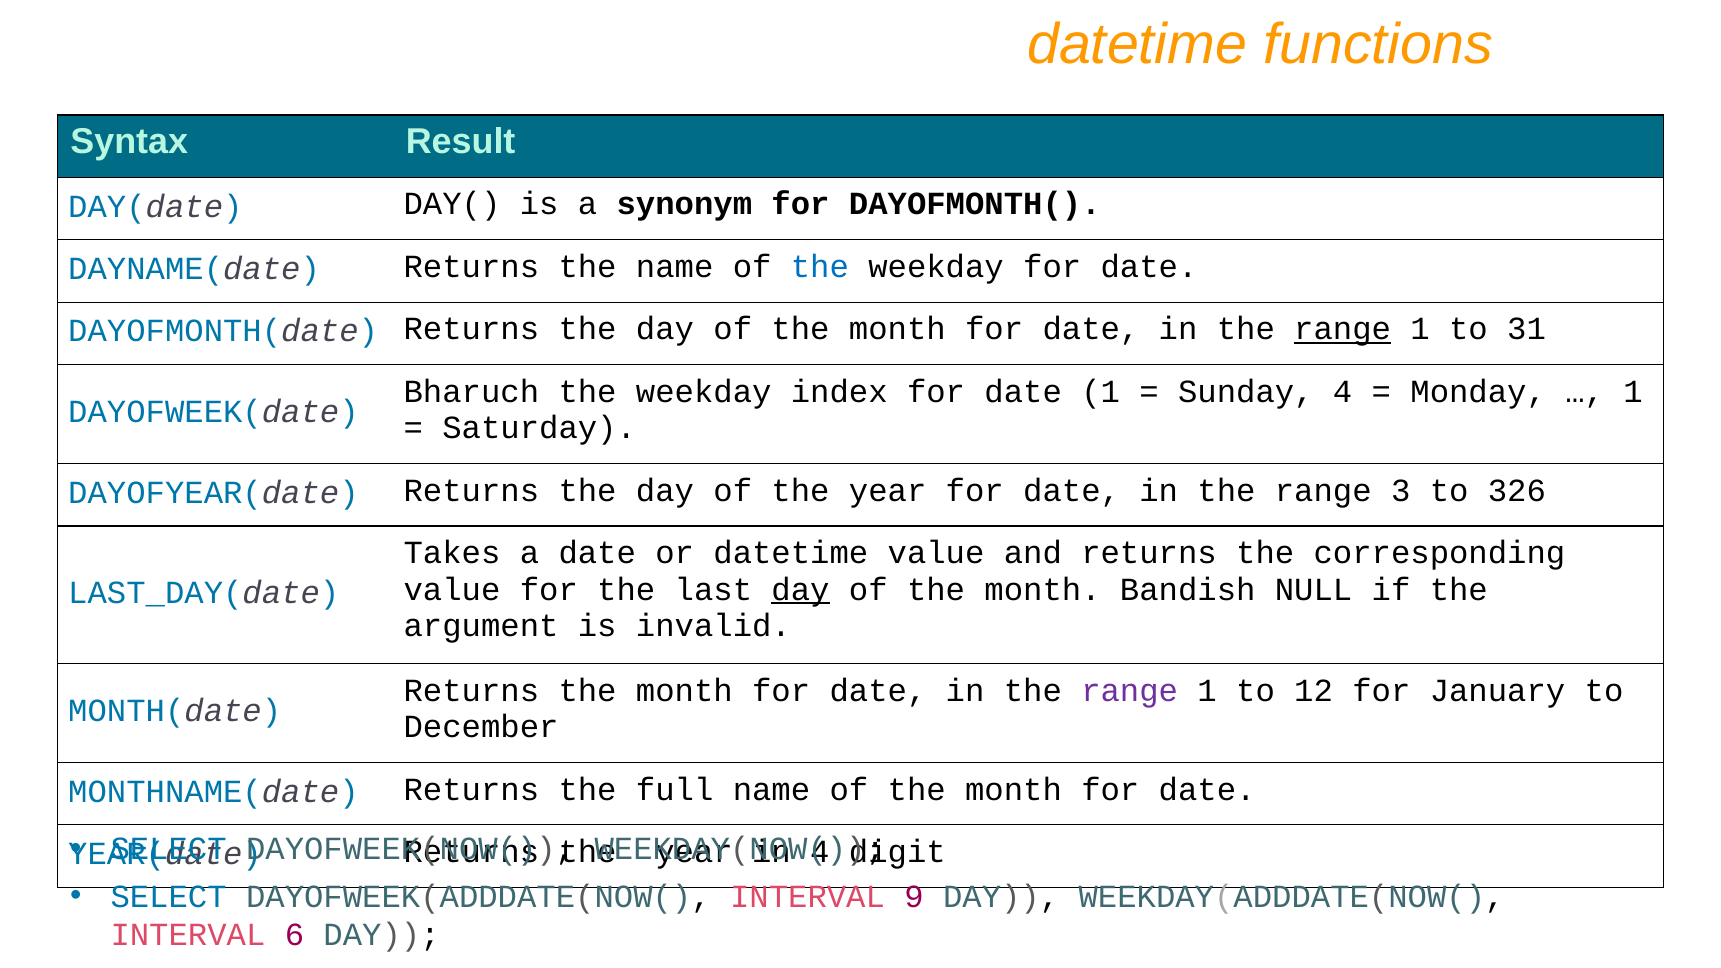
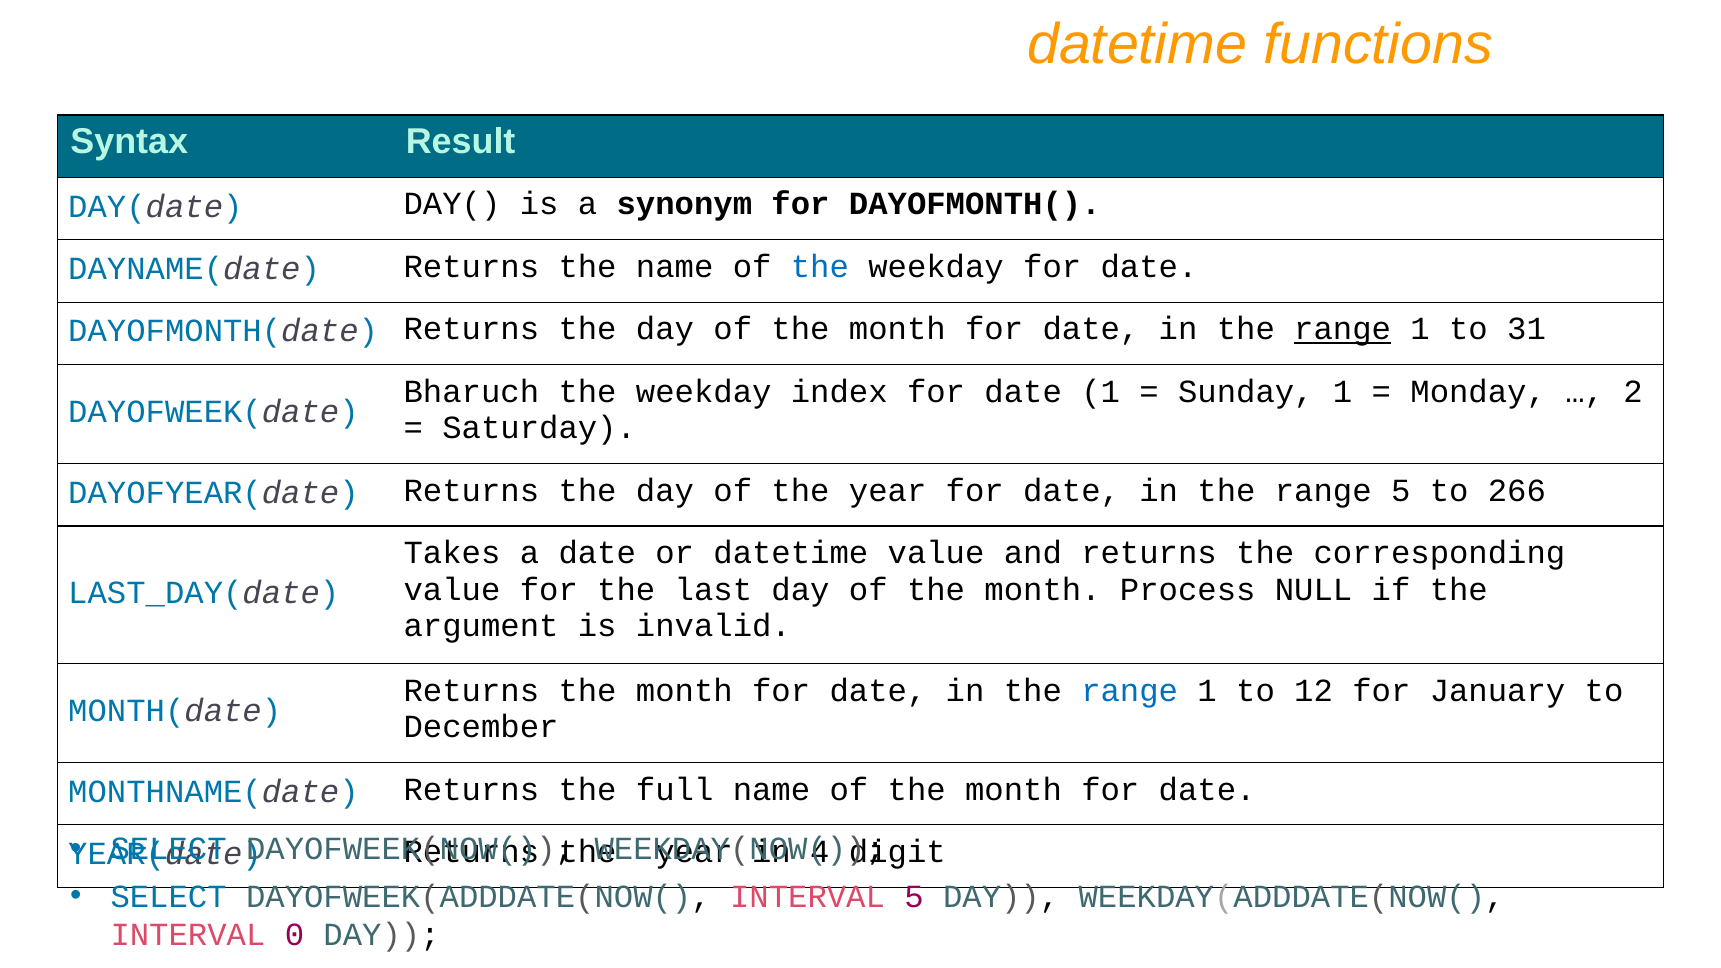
Sunday 4: 4 -> 1
1 at (1633, 392): 1 -> 2
range 3: 3 -> 5
326: 326 -> 266
day at (801, 589) underline: present -> none
Bandish: Bandish -> Process
range at (1130, 691) colour: purple -> blue
INTERVAL 9: 9 -> 5
6: 6 -> 0
